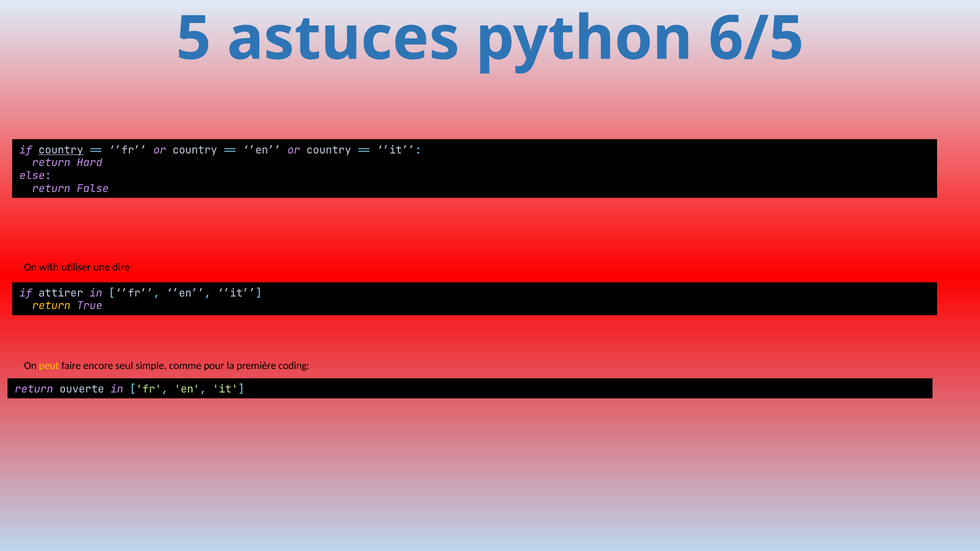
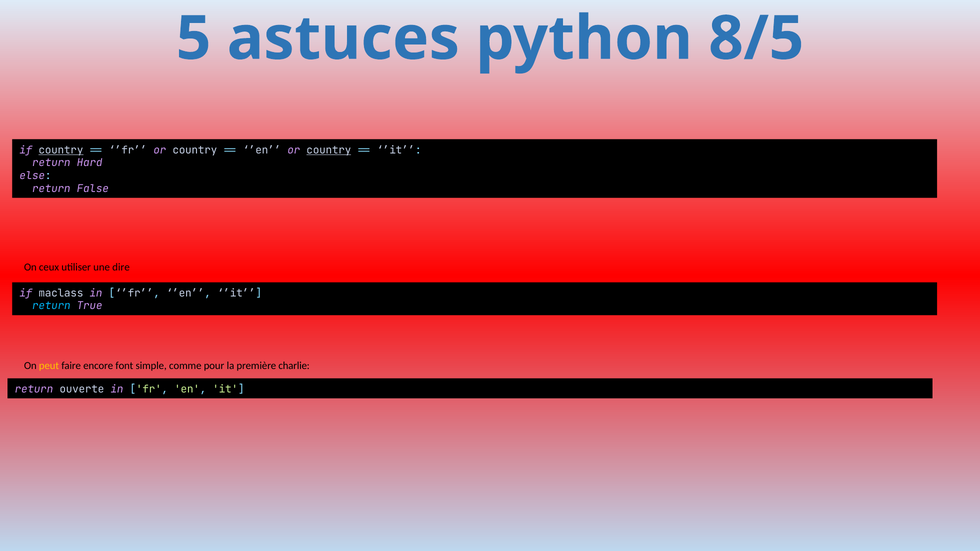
6/5: 6/5 -> 8/5
country at (329, 150) underline: none -> present
with: with -> ceux
attirer: attirer -> maclass
return at (51, 306) colour: yellow -> light blue
seul: seul -> font
coding: coding -> charlie
